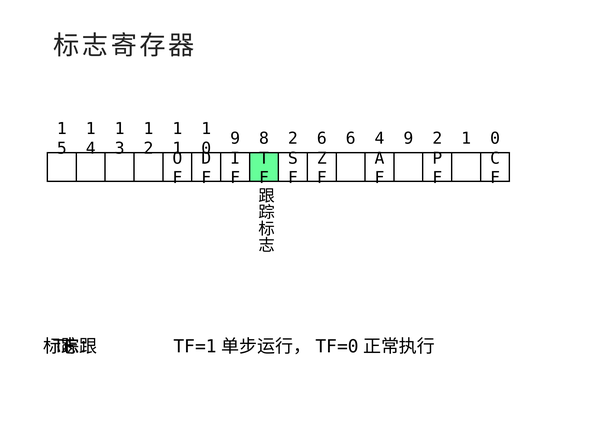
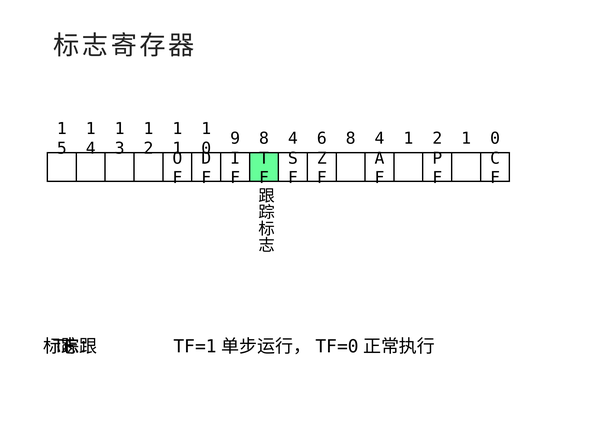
9 8 2: 2 -> 4
6 6: 6 -> 8
9 at (408, 139): 9 -> 1
